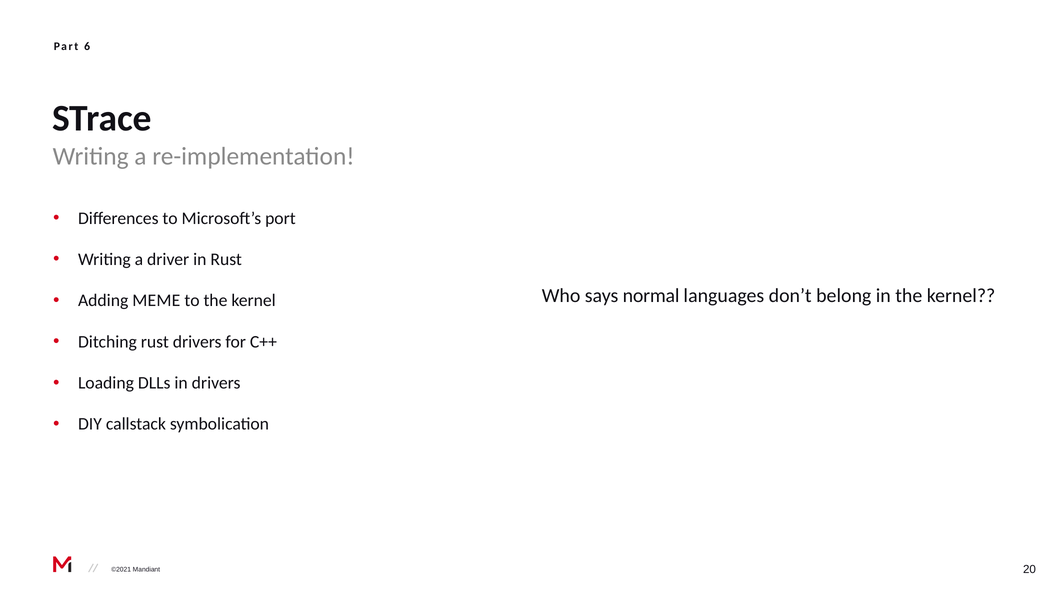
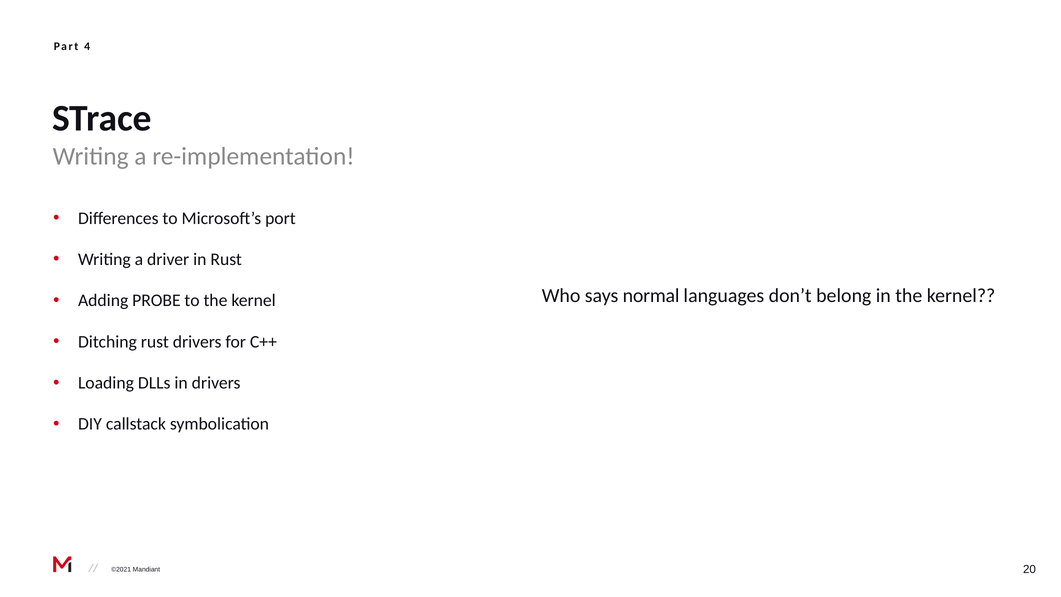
6: 6 -> 4
MEME: MEME -> PROBE
